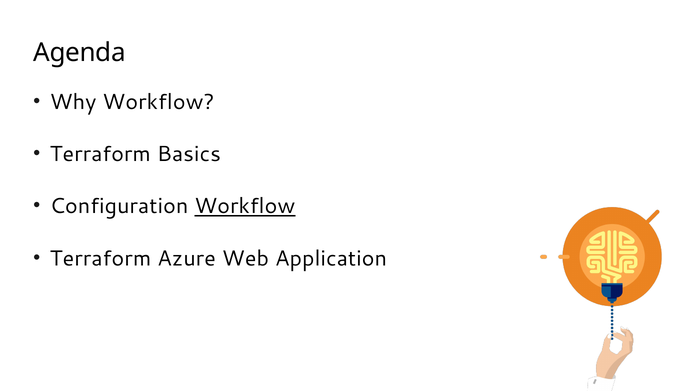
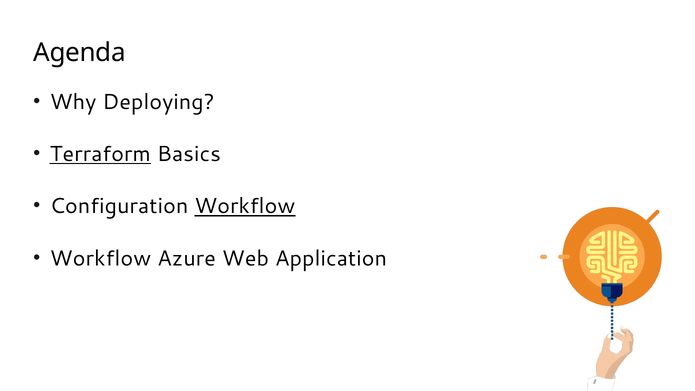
Why Workflow: Workflow -> Deploying
Terraform at (100, 154) underline: none -> present
Terraform at (100, 258): Terraform -> Workflow
